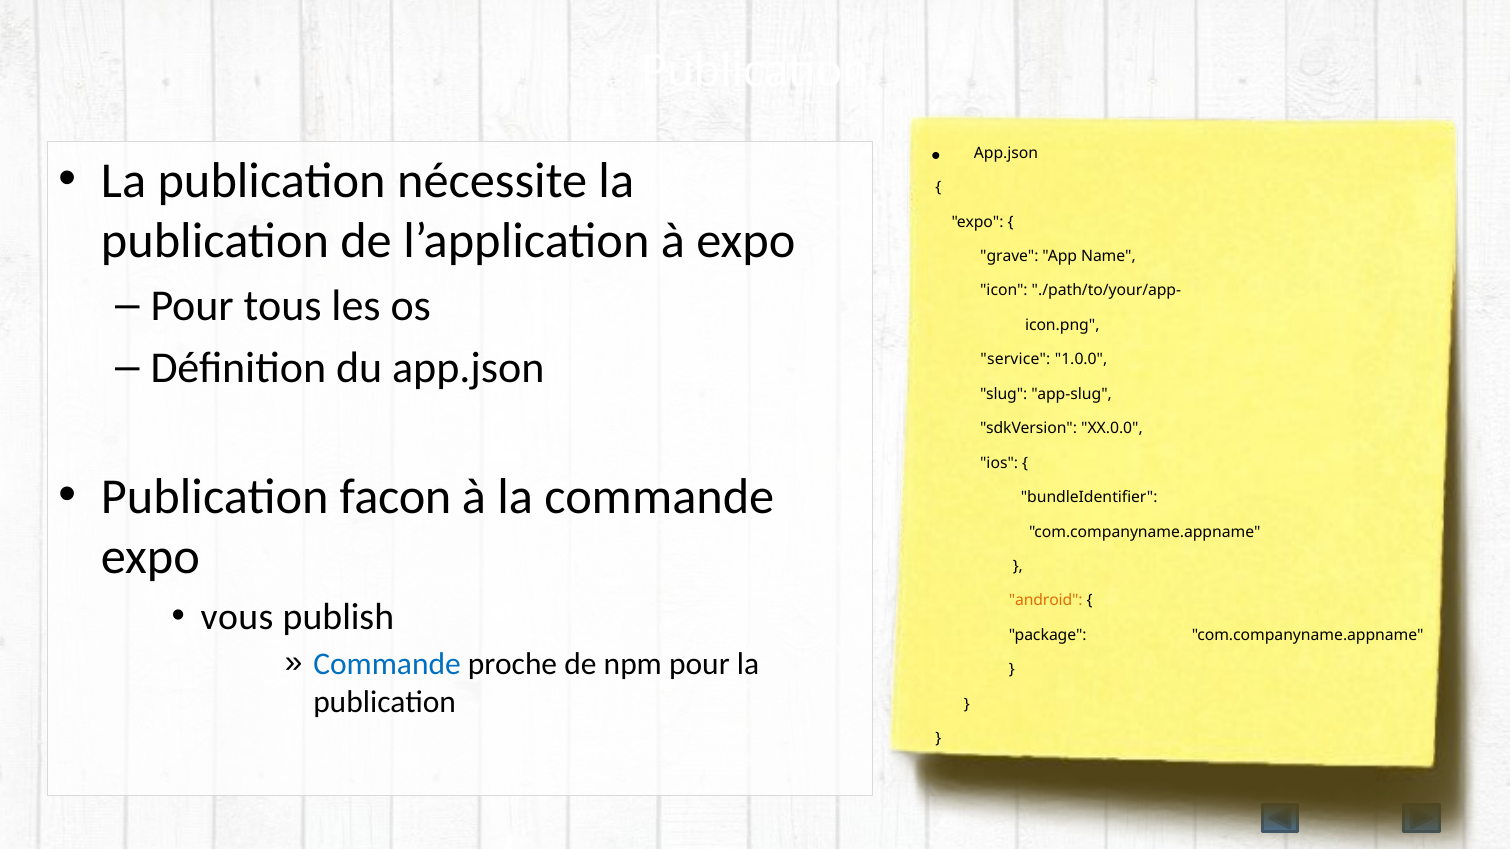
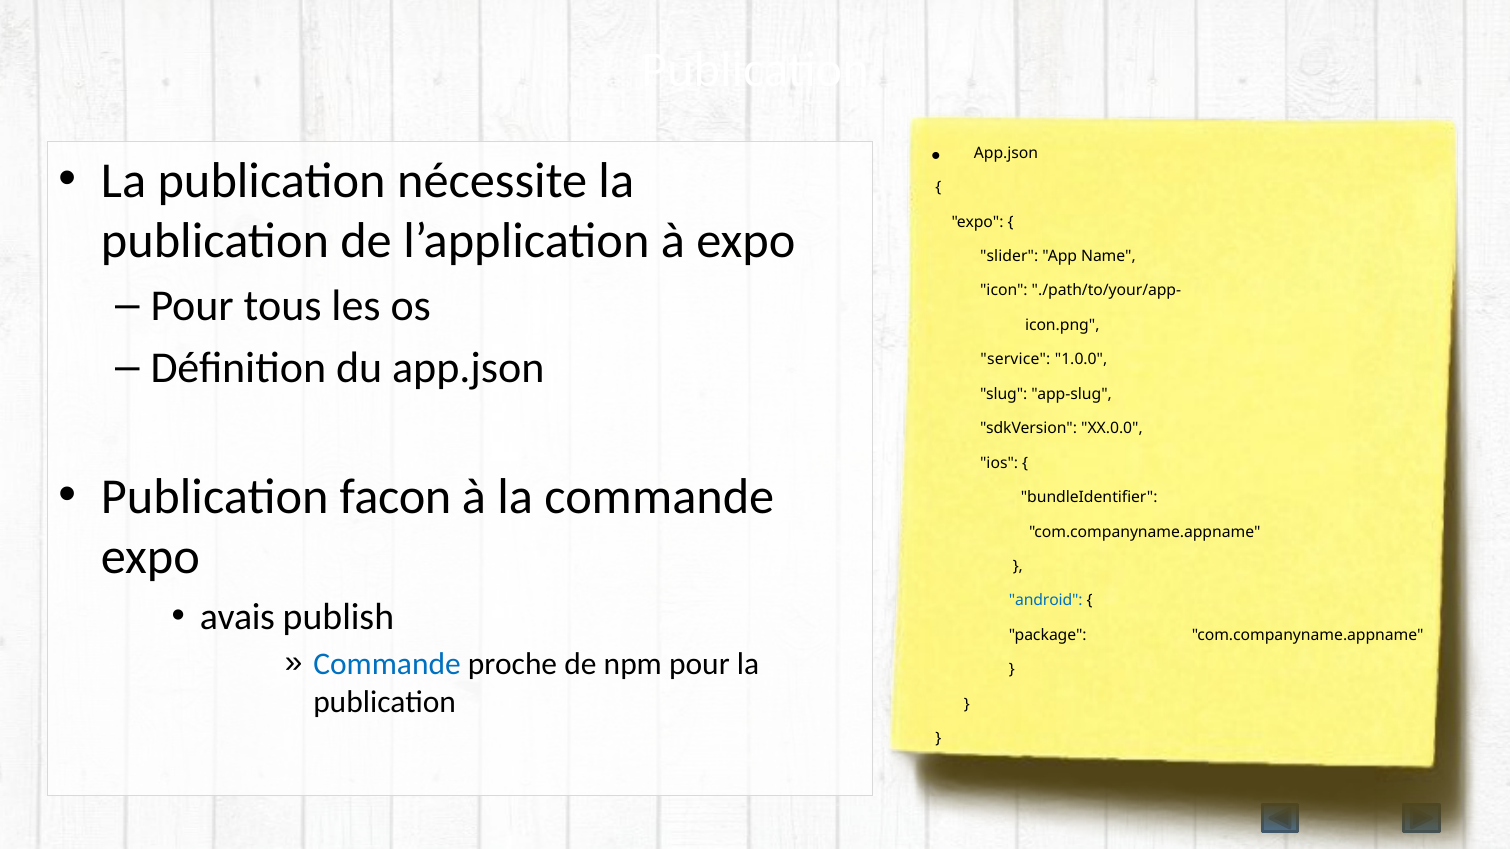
grave: grave -> slider
android colour: orange -> blue
vous: vous -> avais
